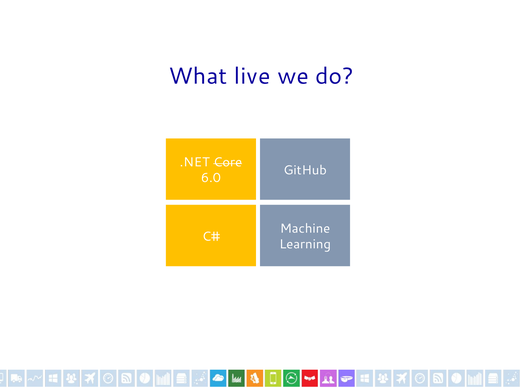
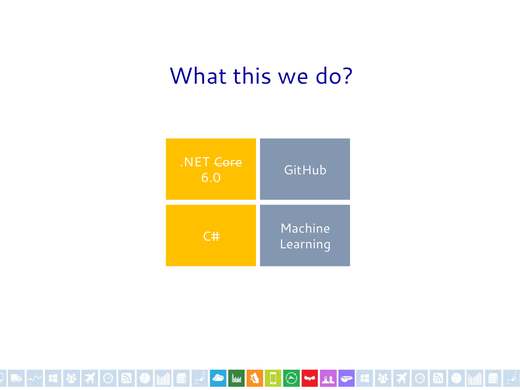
live: live -> this
